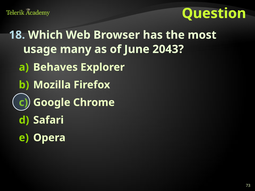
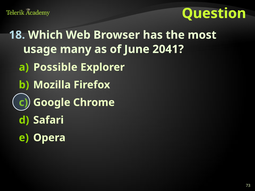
2043: 2043 -> 2041
Behaves: Behaves -> Possible
